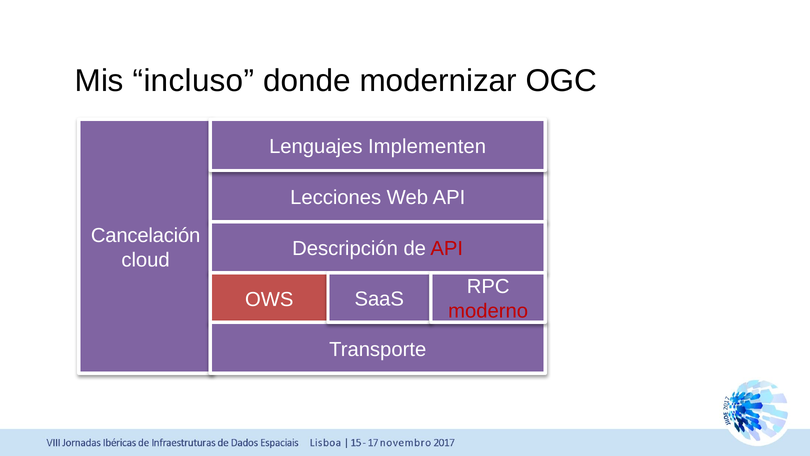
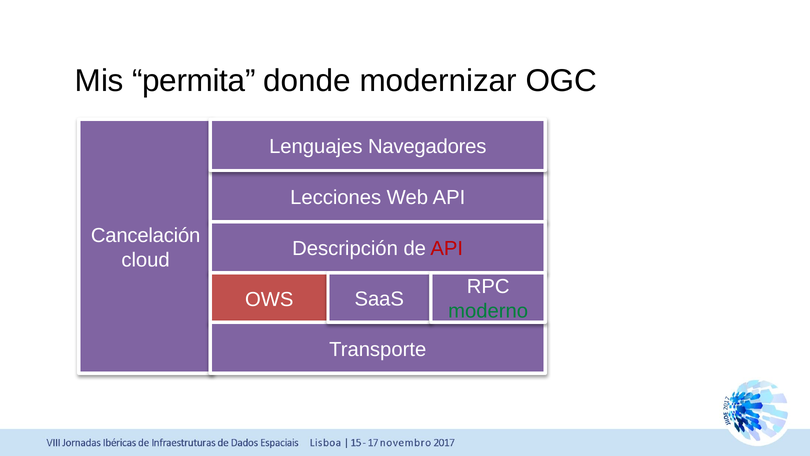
incluso: incluso -> permita
Implementen: Implementen -> Navegadores
moderno colour: red -> green
